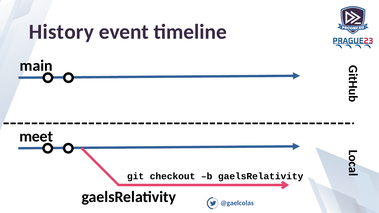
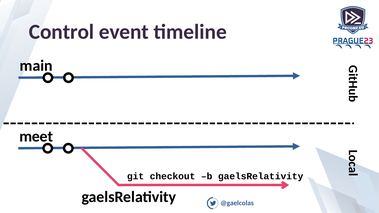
History: History -> Control
